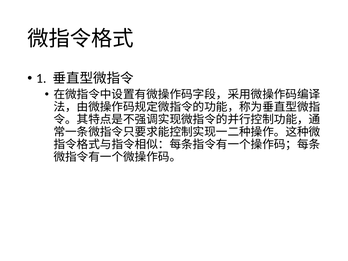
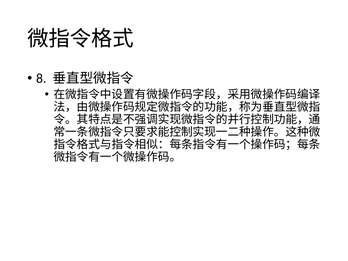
1: 1 -> 8
